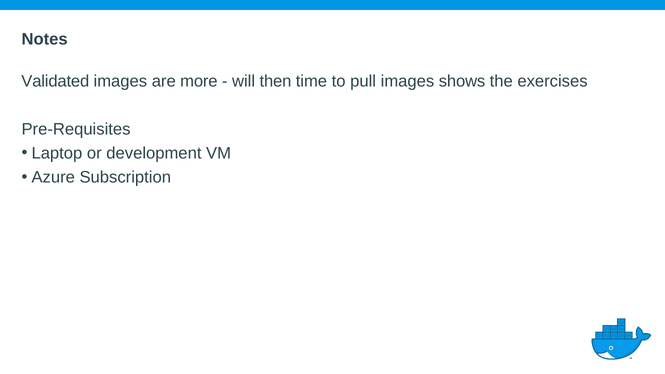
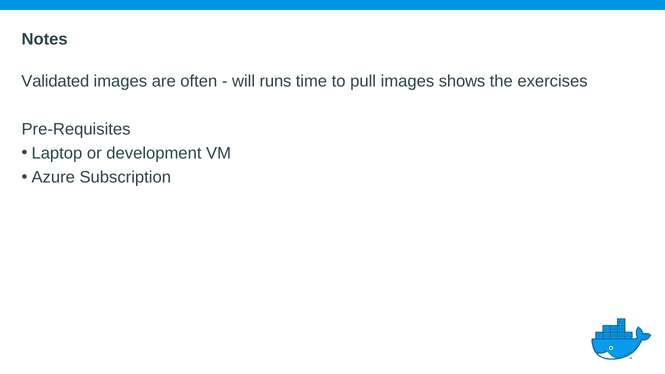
more: more -> often
then: then -> runs
